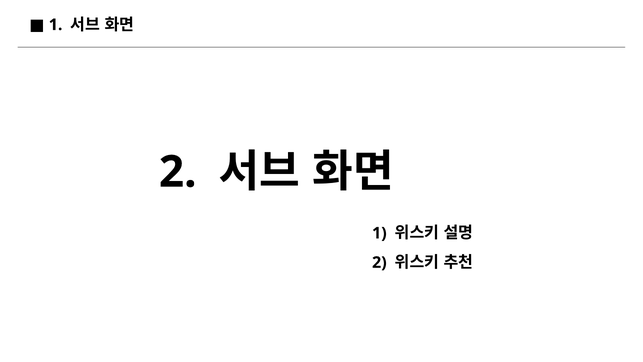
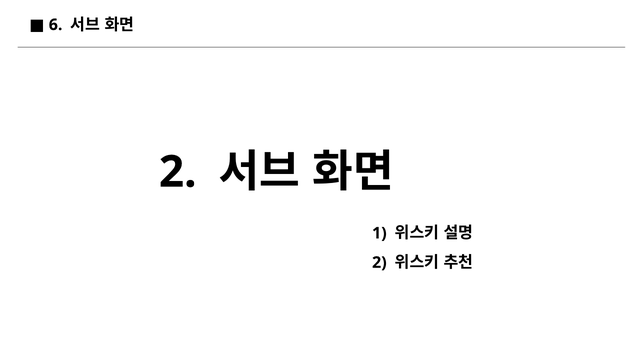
1 at (56, 25): 1 -> 6
